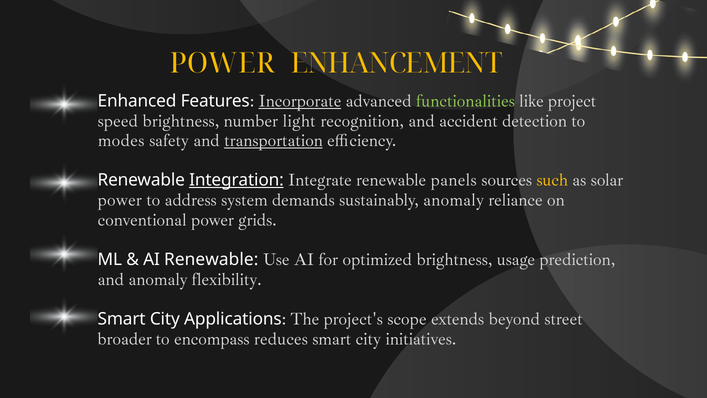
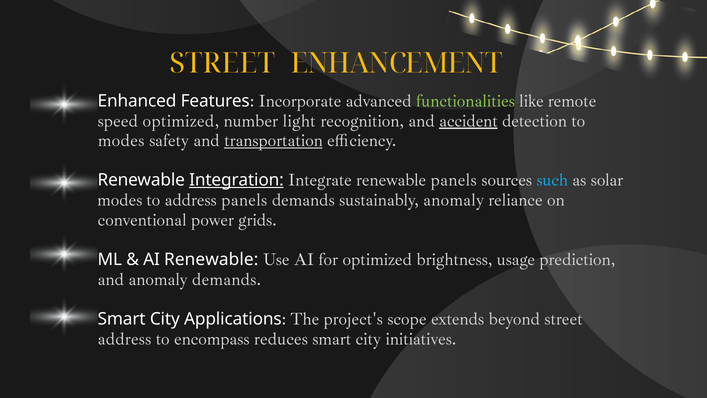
POWER at (222, 63): POWER -> STREET
Incorporate underline: present -> none
project: project -> remote
speed brightness: brightness -> optimized
accident underline: none -> present
such colour: yellow -> light blue
power at (120, 200): power -> modes
address system: system -> panels
anomaly flexibility: flexibility -> demands
broader at (125, 339): broader -> address
